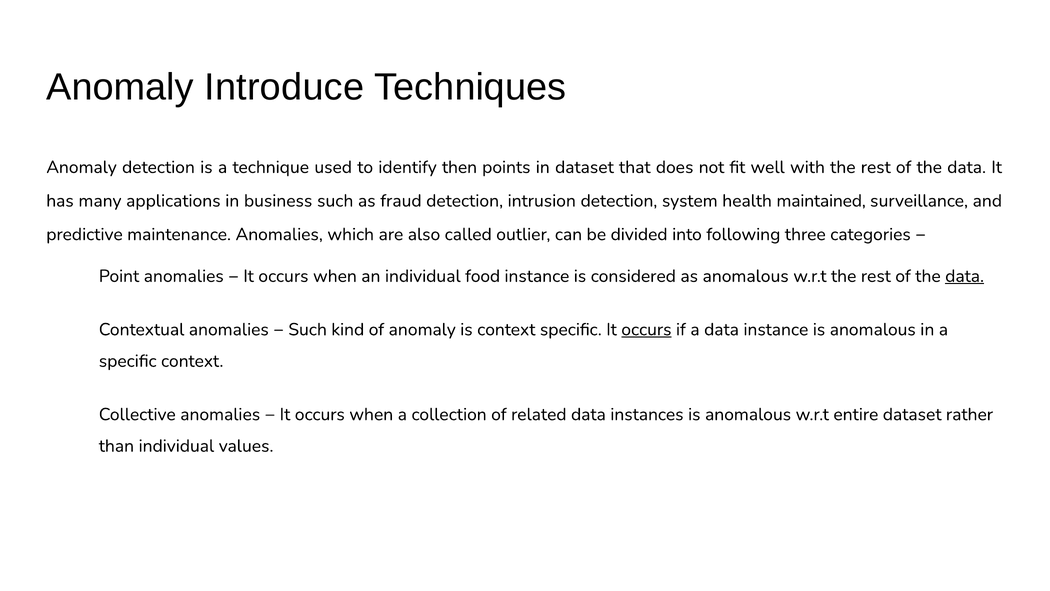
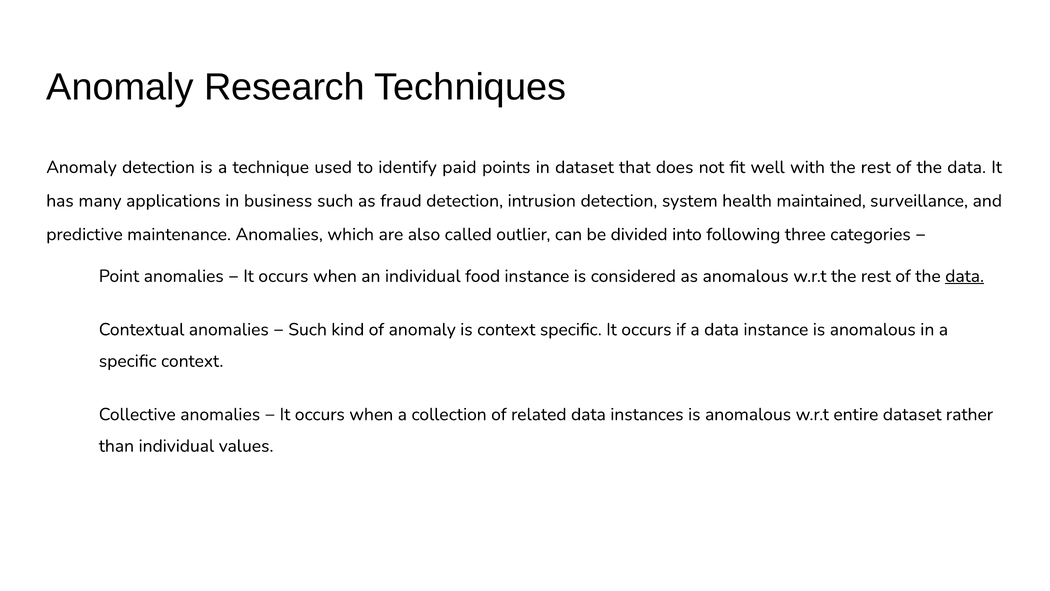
Introduce: Introduce -> Research
then: then -> paid
occurs at (646, 329) underline: present -> none
